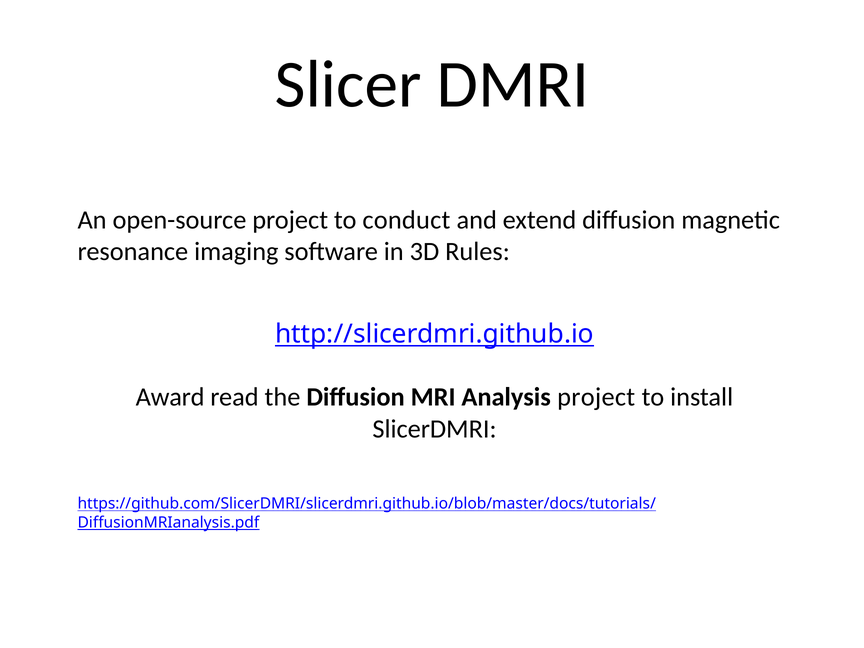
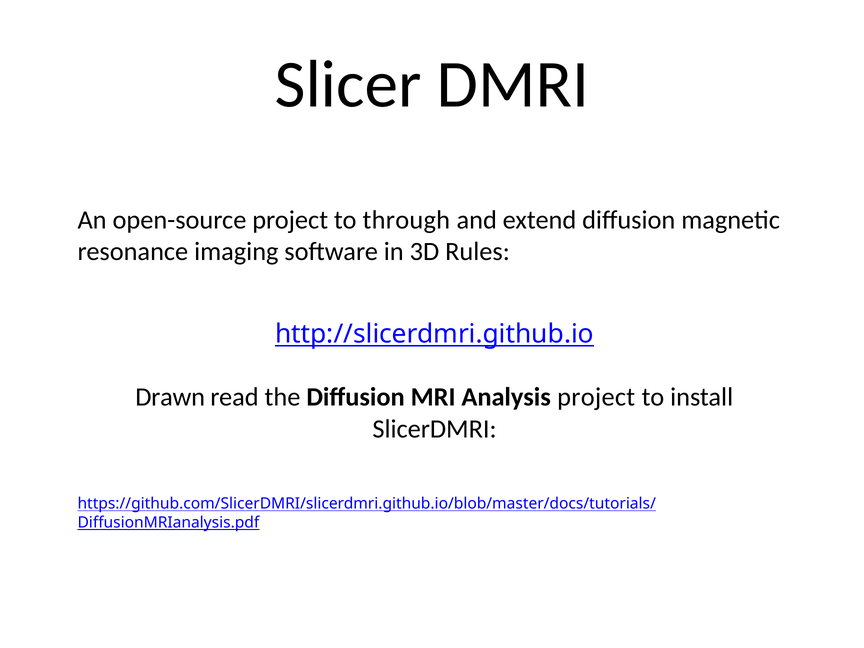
conduct: conduct -> through
Award: Award -> Drawn
